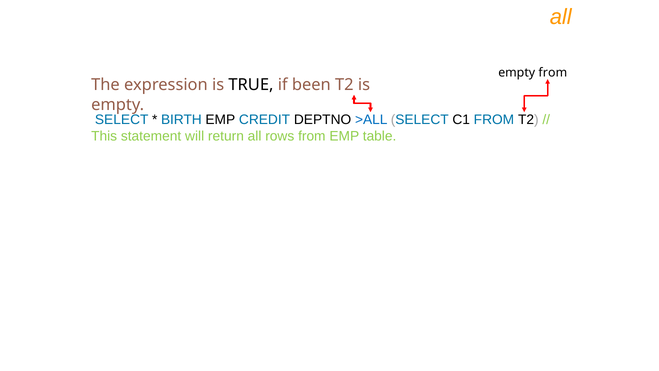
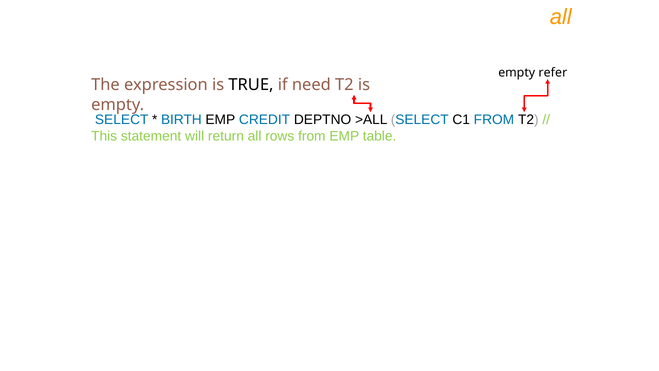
empty from: from -> refer
been: been -> need
>ALL colour: blue -> black
